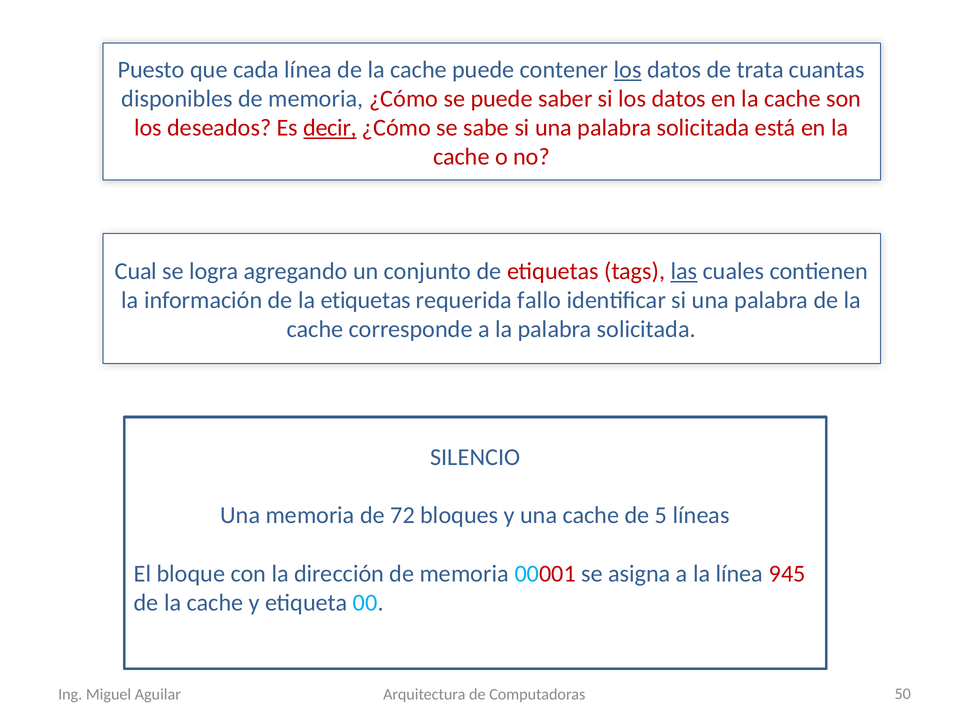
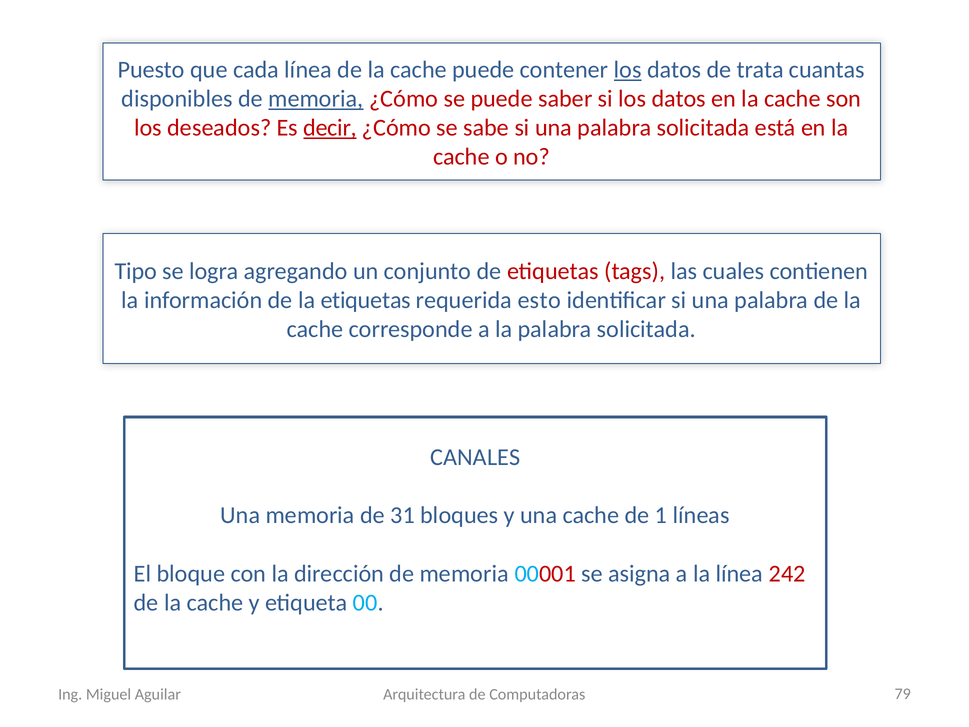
memoria at (316, 99) underline: none -> present
Cual: Cual -> Tipo
las underline: present -> none
fallo: fallo -> esto
SILENCIO: SILENCIO -> CANALES
72: 72 -> 31
5: 5 -> 1
945: 945 -> 242
50: 50 -> 79
